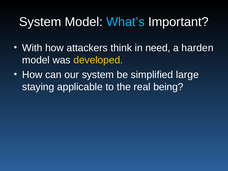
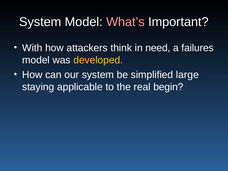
What’s colour: light blue -> pink
harden: harden -> failures
being: being -> begin
